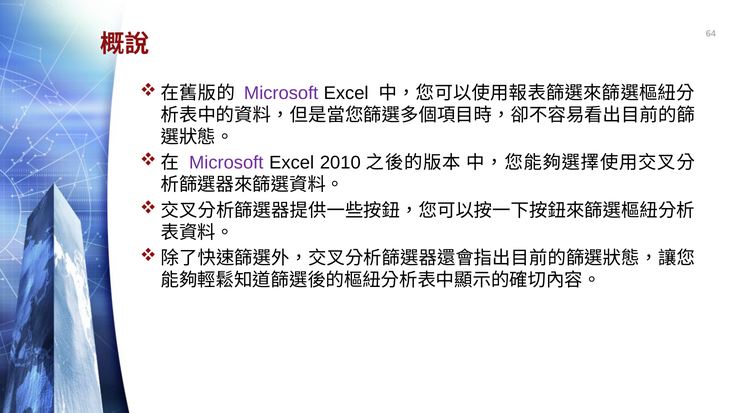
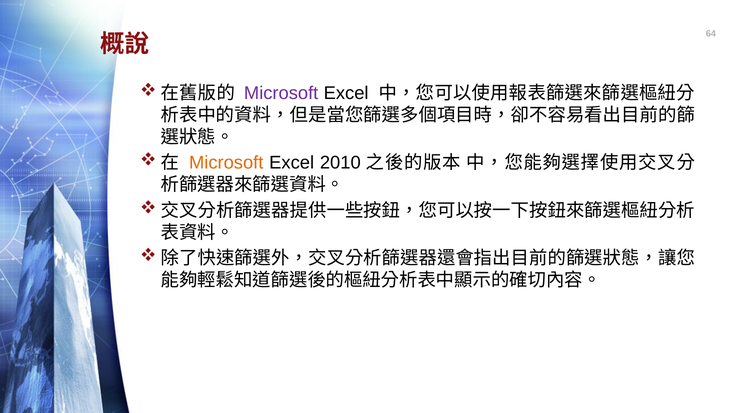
Microsoft at (226, 163) colour: purple -> orange
